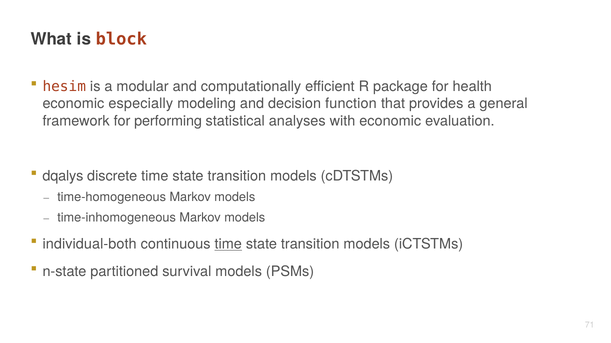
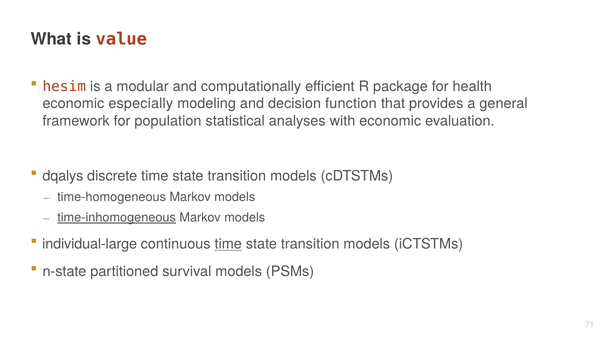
block: block -> value
performing: performing -> population
time-inhomogeneous underline: none -> present
individual-both: individual-both -> individual-large
